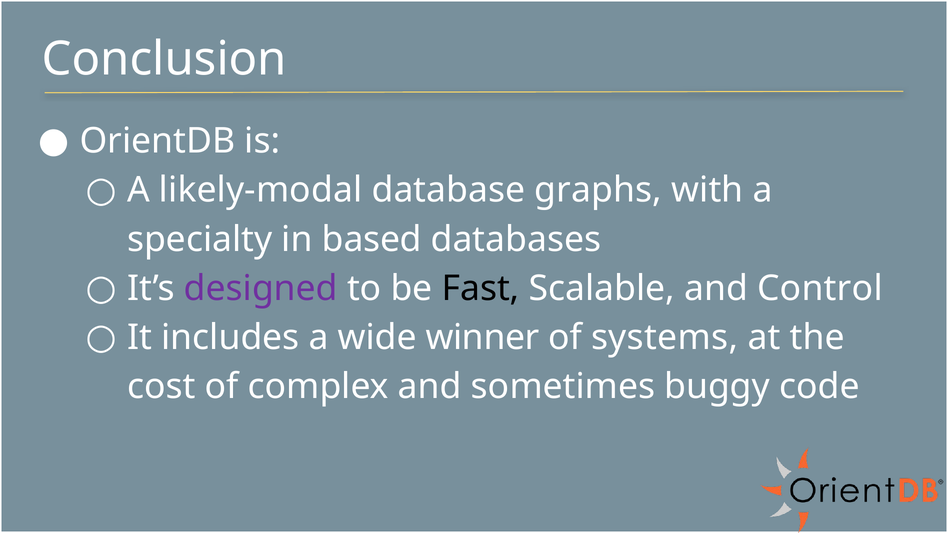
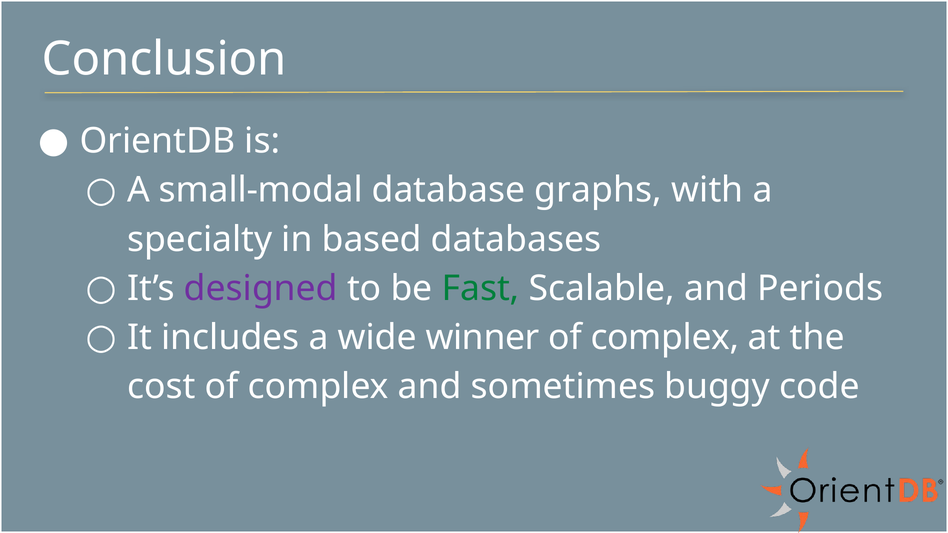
likely-modal: likely-modal -> small-modal
Fast colour: black -> green
Control: Control -> Periods
systems at (665, 338): systems -> complex
